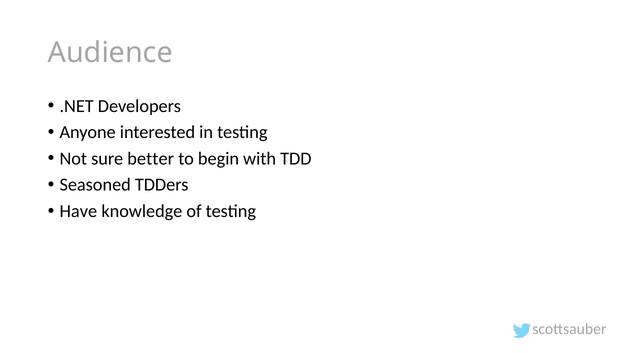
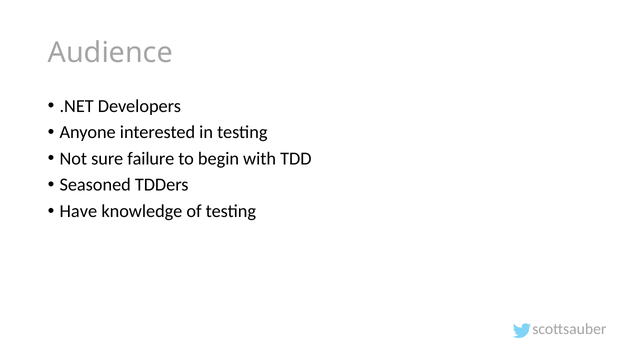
better: better -> failure
